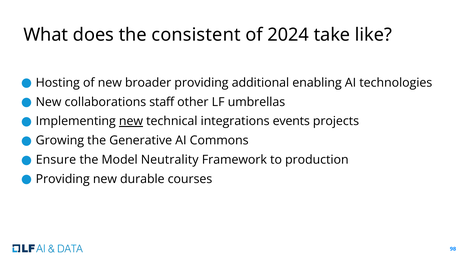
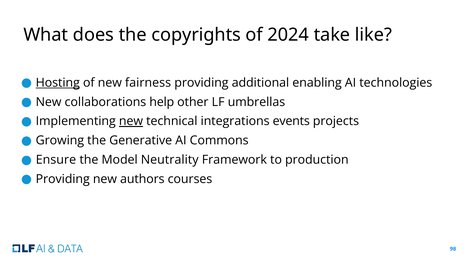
consistent: consistent -> copyrights
Hosting underline: none -> present
broader: broader -> fairness
staff: staff -> help
durable: durable -> authors
